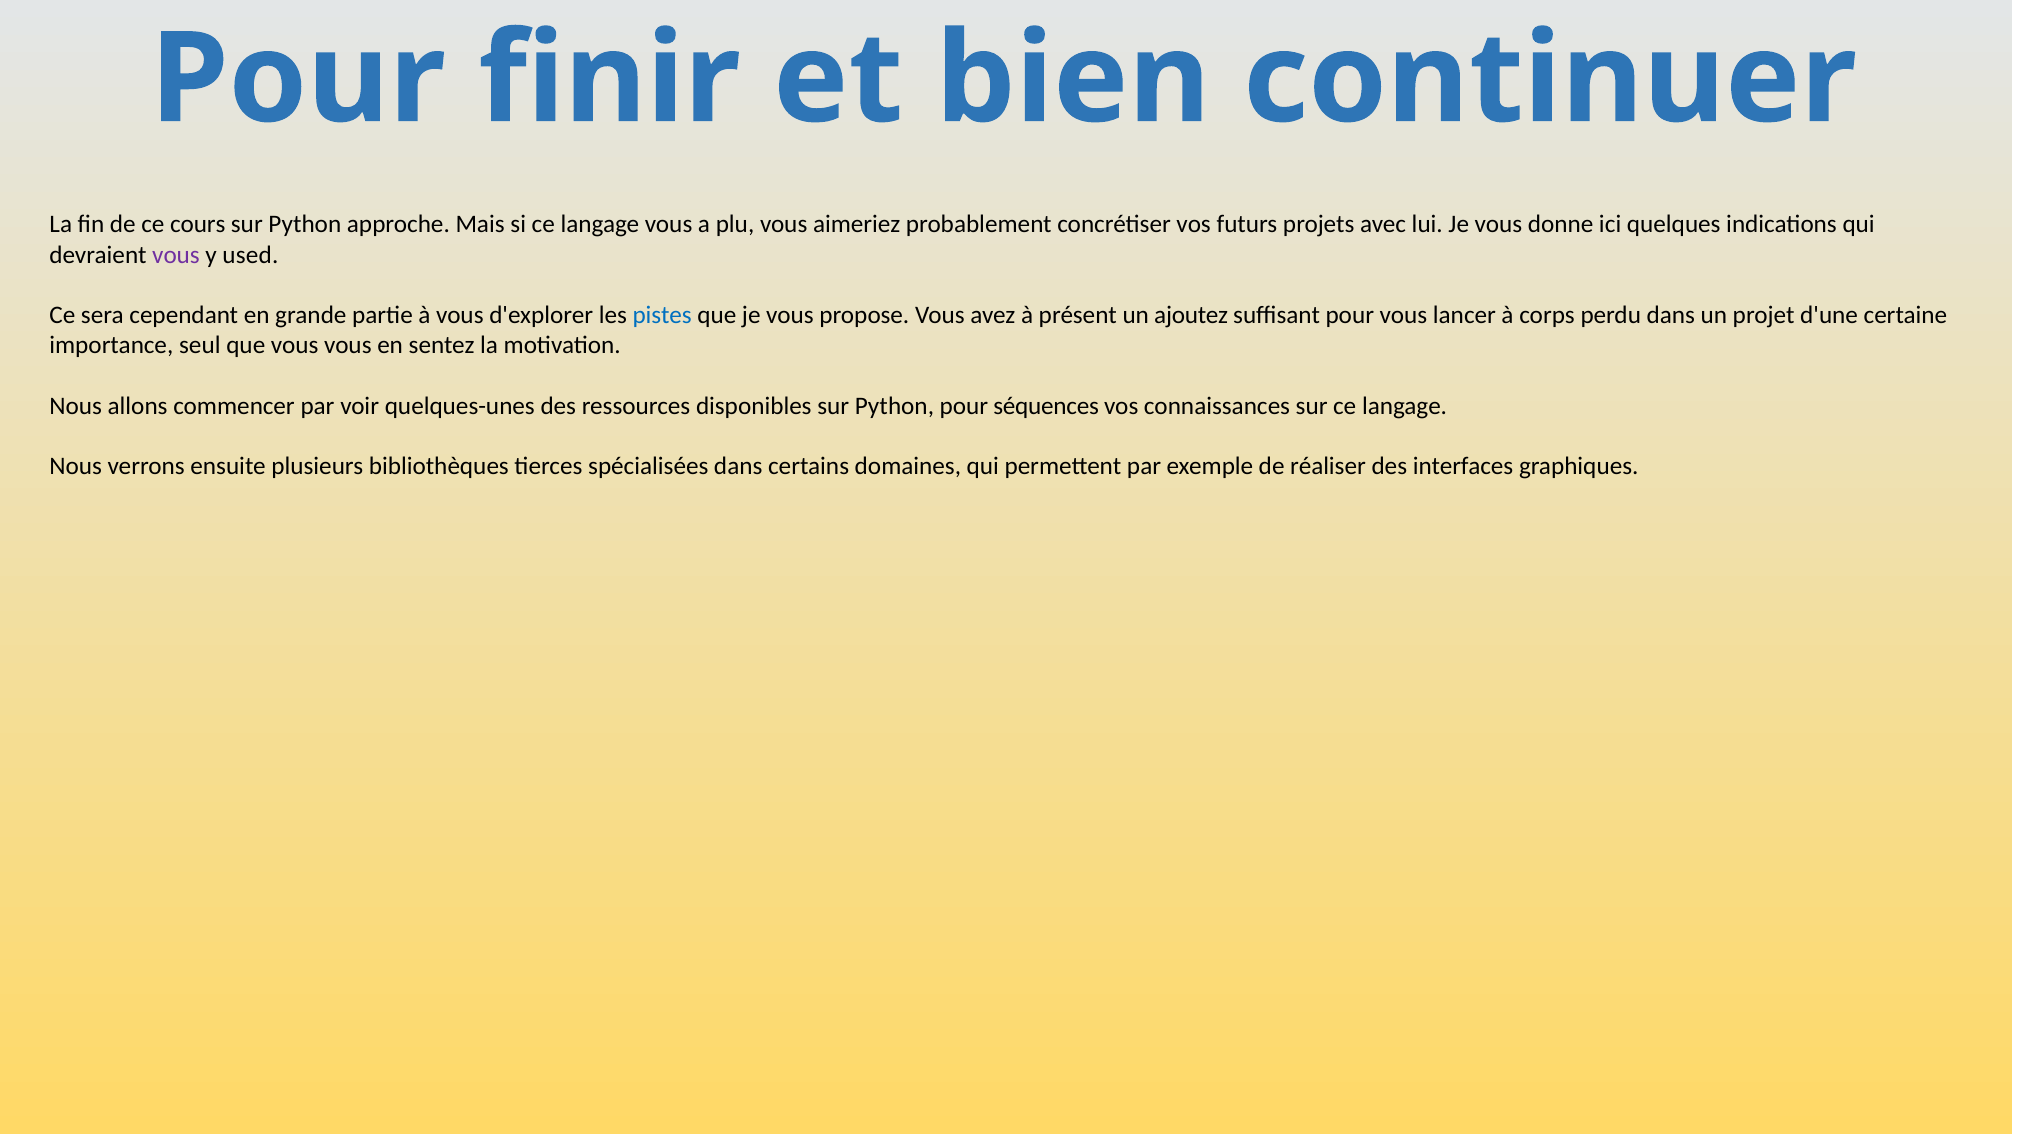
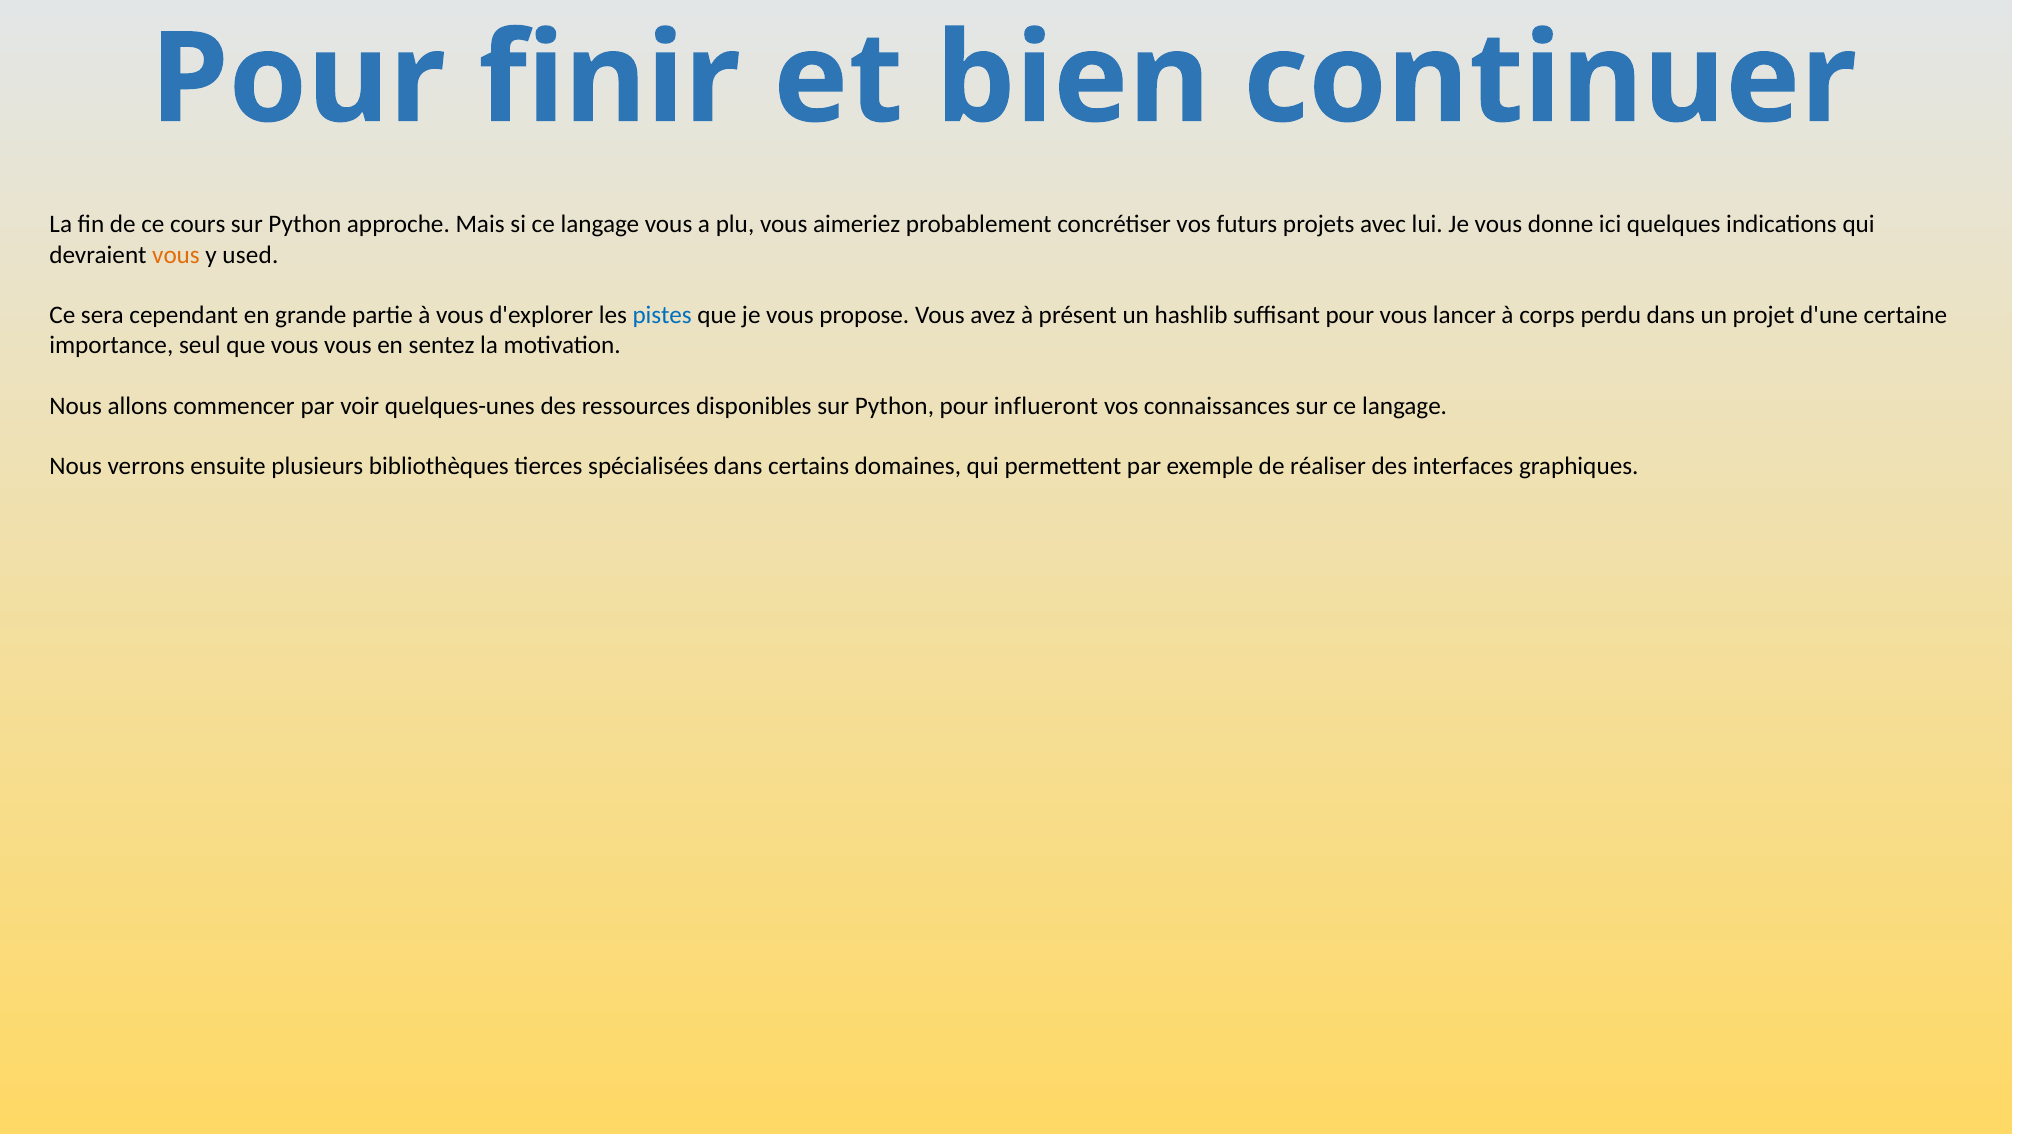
vous at (176, 255) colour: purple -> orange
ajoutez: ajoutez -> hashlib
séquences: séquences -> influeront
